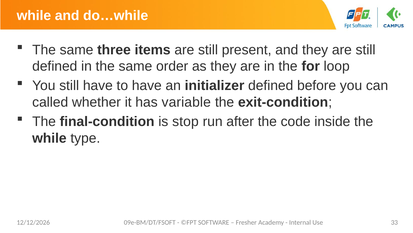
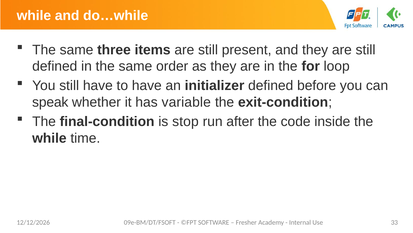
called: called -> speak
type: type -> time
